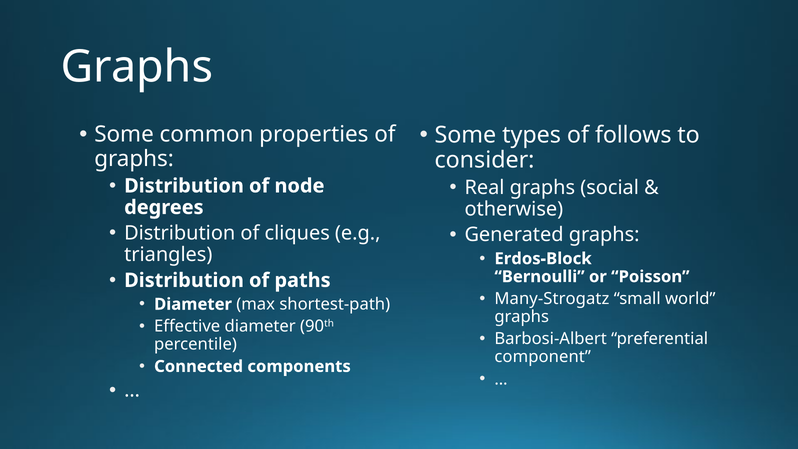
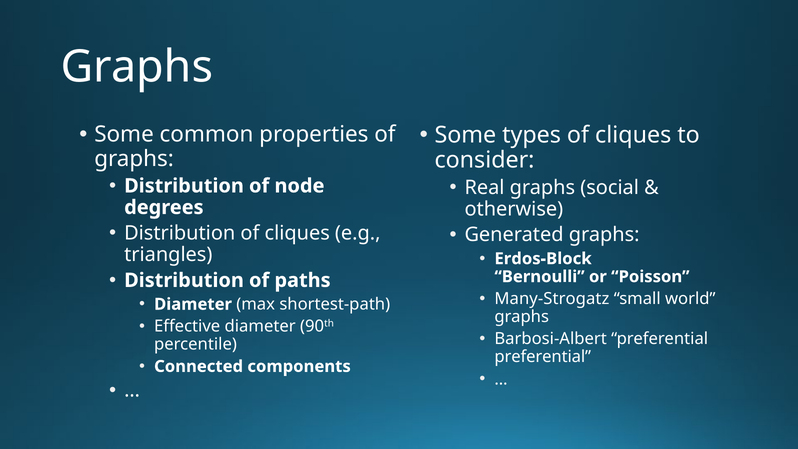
types of follows: follows -> cliques
component at (543, 357): component -> preferential
